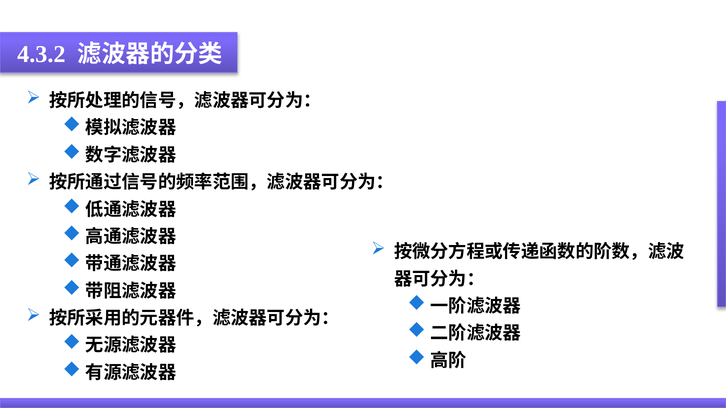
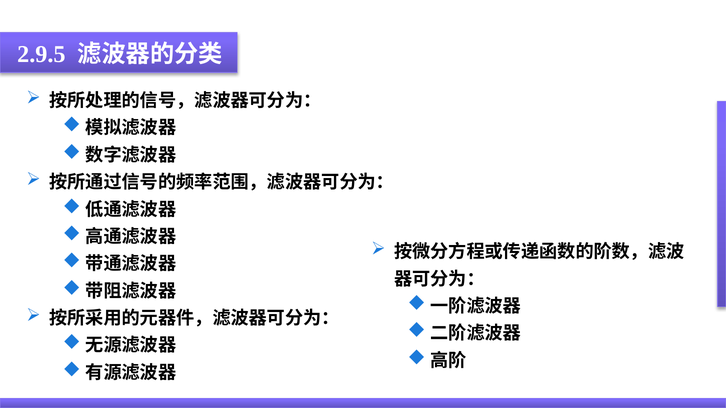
4.3.2: 4.3.2 -> 2.9.5
